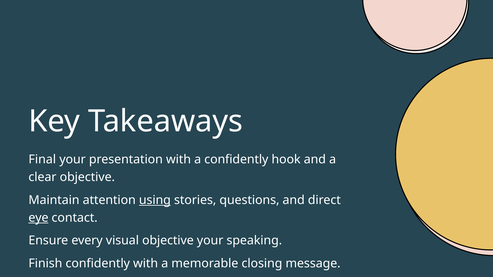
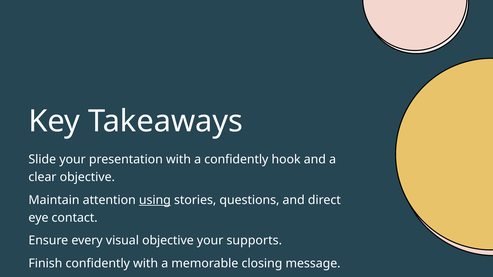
Final: Final -> Slide
eye underline: present -> none
speaking: speaking -> supports
